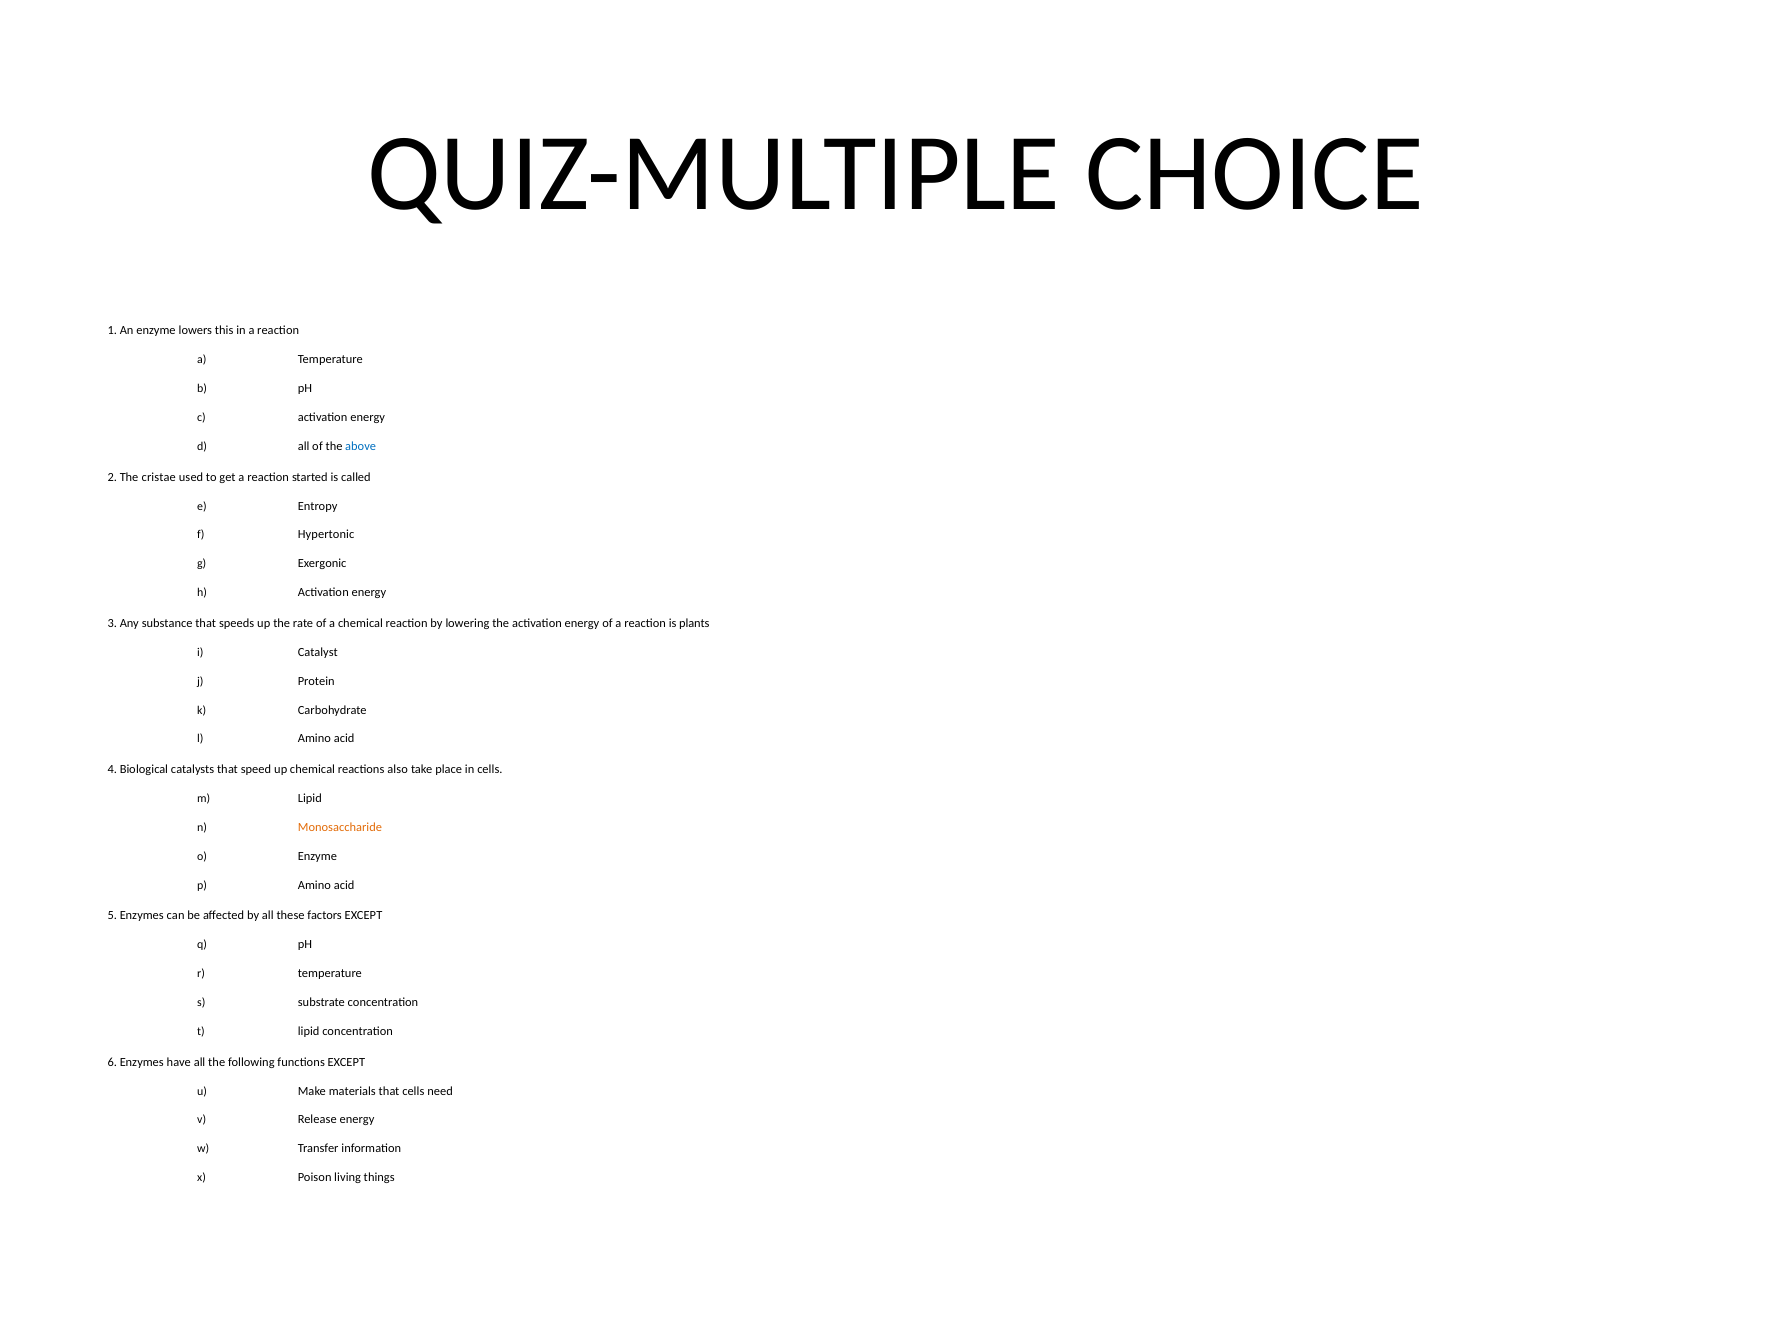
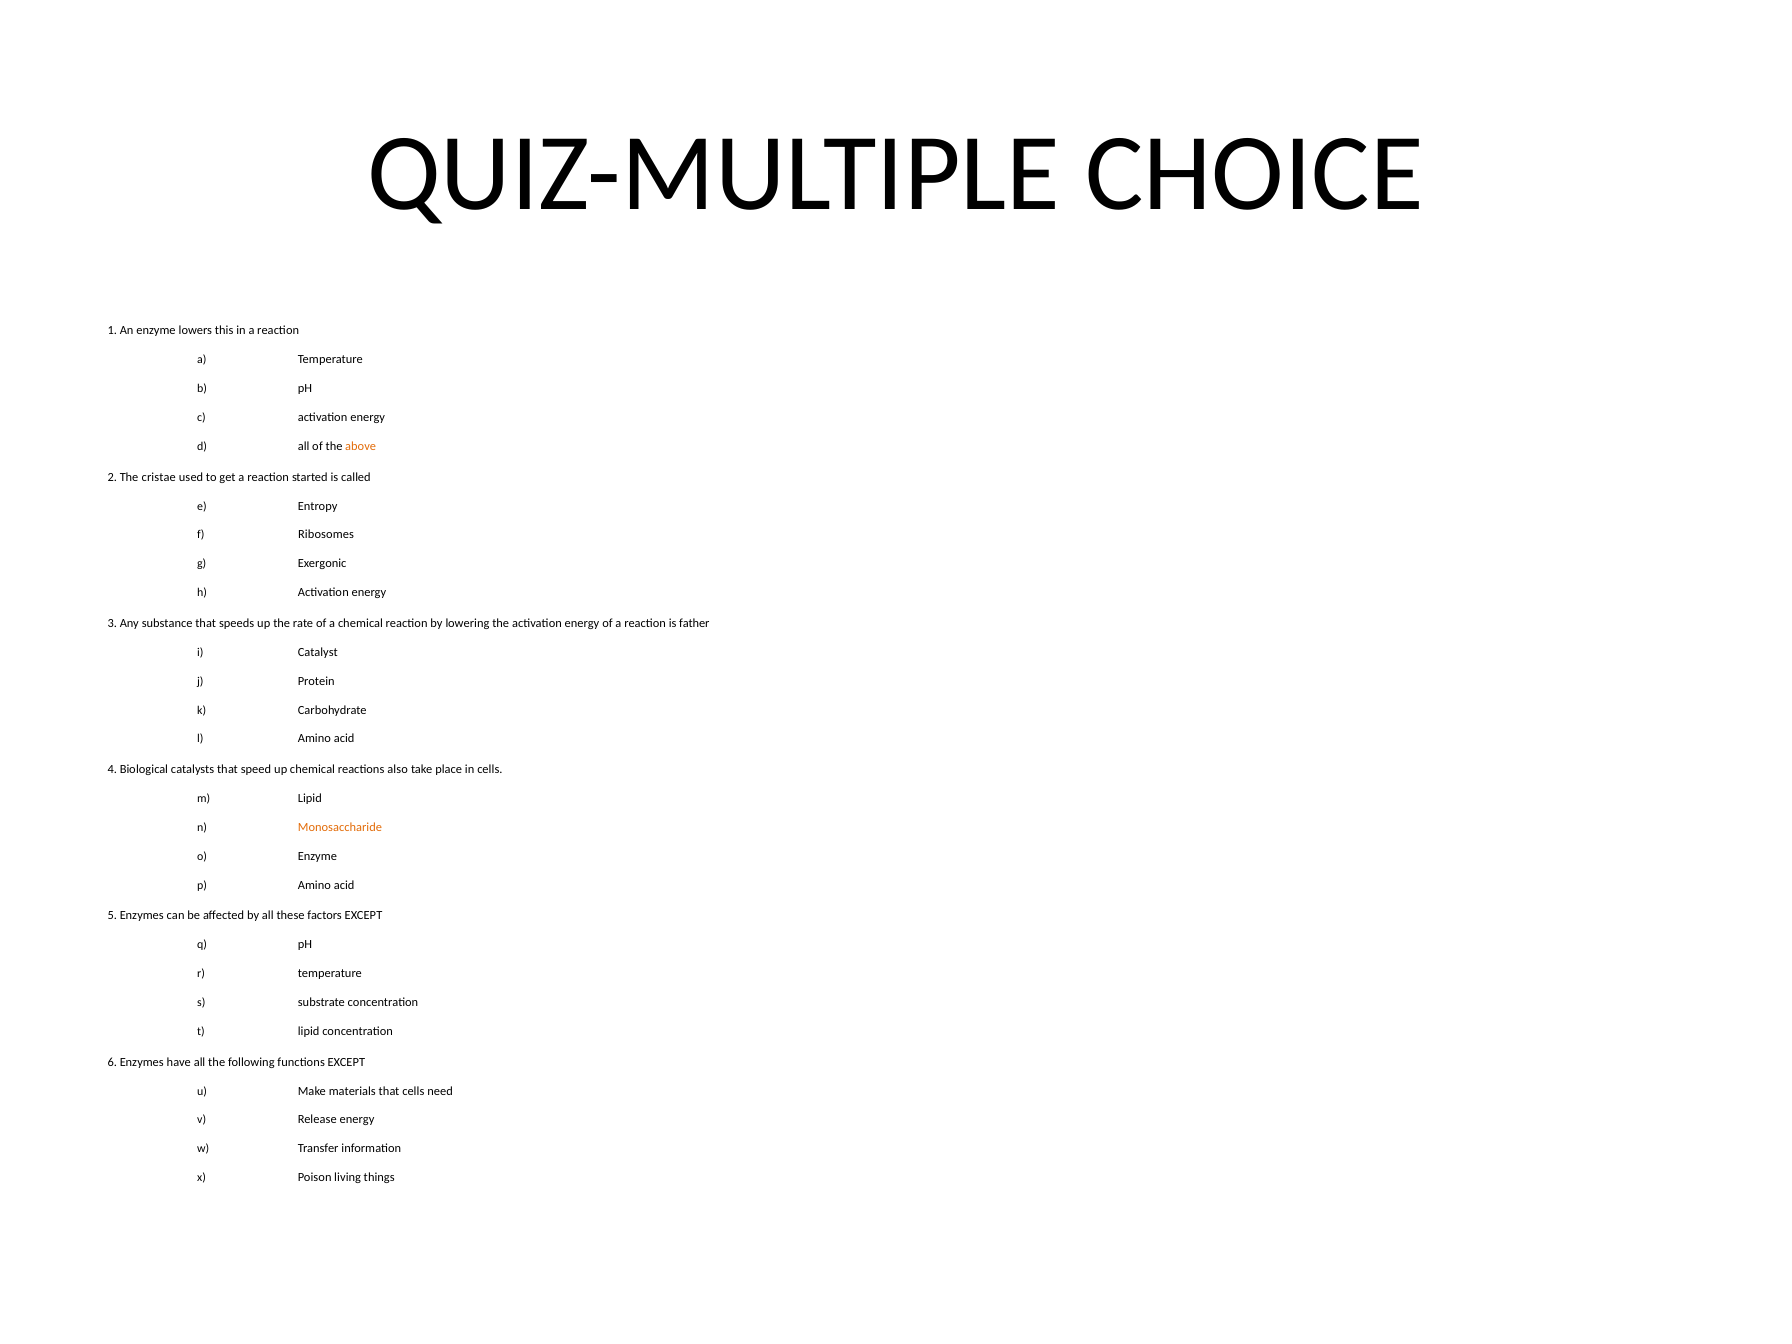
above colour: blue -> orange
Hypertonic: Hypertonic -> Ribosomes
plants: plants -> father
